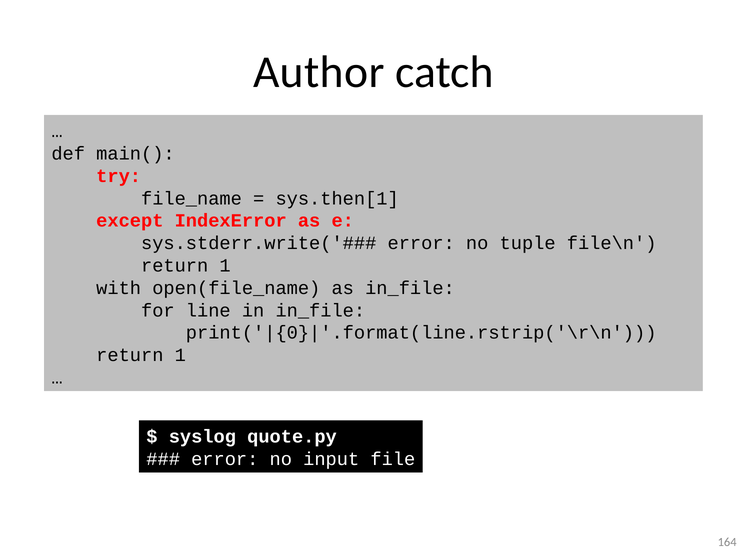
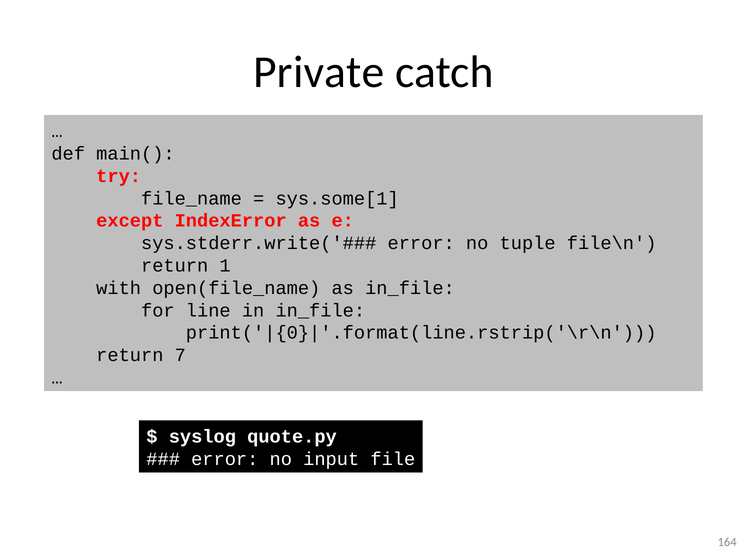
Author: Author -> Private
sys.then[1: sys.then[1 -> sys.some[1
1 at (180, 355): 1 -> 7
